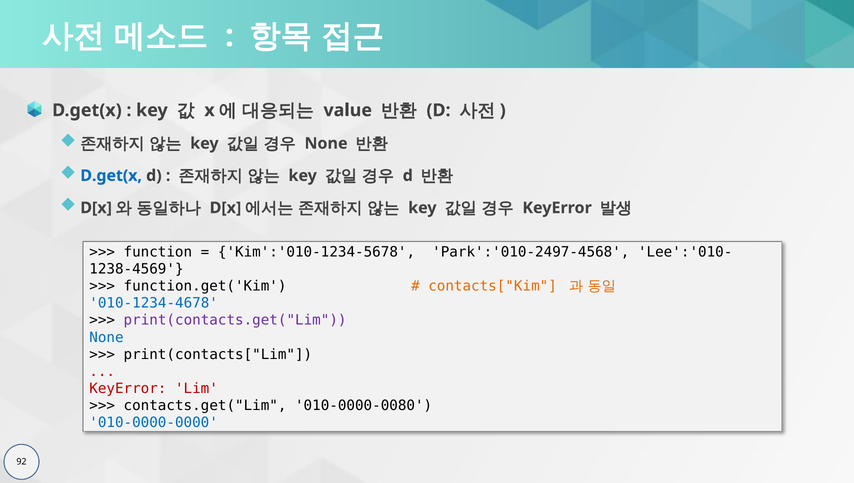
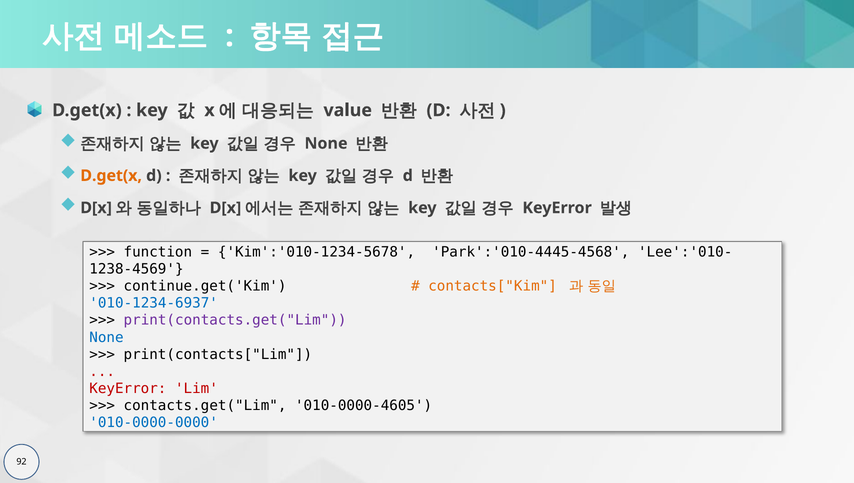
D.get(x at (111, 176) colour: blue -> orange
Park':'010-2497-4568: Park':'010-2497-4568 -> Park':'010-4445-4568
function.get('Kim: function.get('Kim -> continue.get('Kim
010-1234-4678: 010-1234-4678 -> 010-1234-6937
010-0000-0080: 010-0000-0080 -> 010-0000-4605
